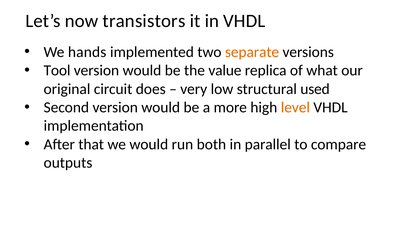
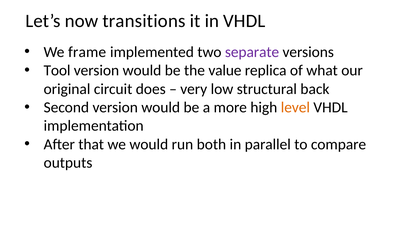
transistors: transistors -> transitions
hands: hands -> frame
separate colour: orange -> purple
used: used -> back
